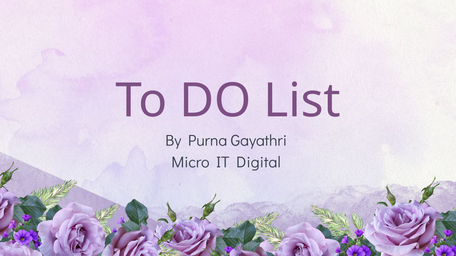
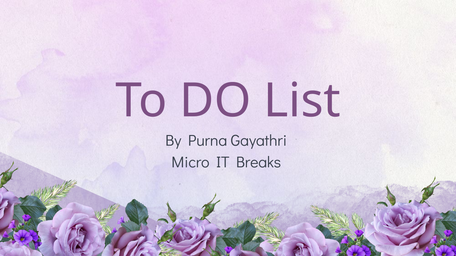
Digital: Digital -> Breaks
